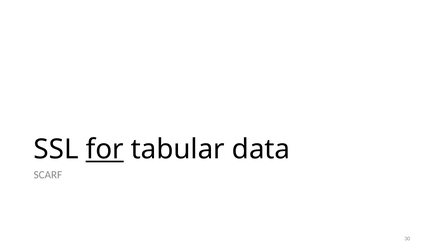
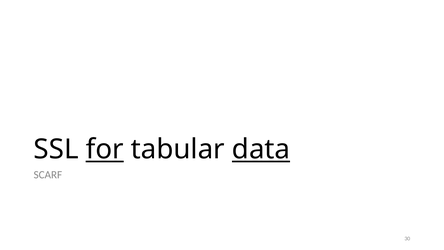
data underline: none -> present
